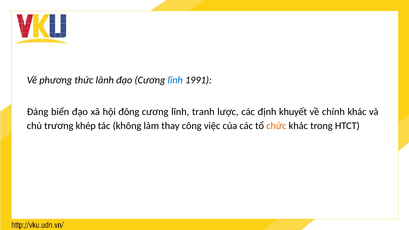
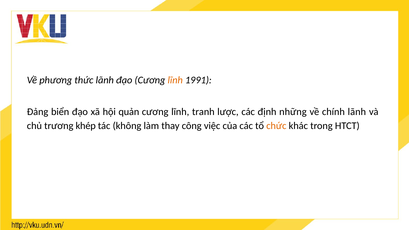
lĩnh at (175, 80) colour: blue -> orange
đông: đông -> quản
khuyết: khuyết -> những
chính khác: khác -> lãnh
